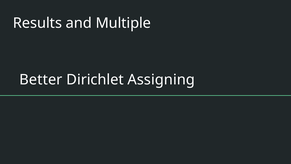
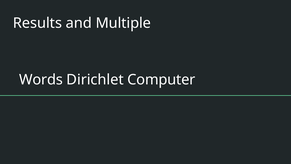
Better: Better -> Words
Assigning: Assigning -> Computer
